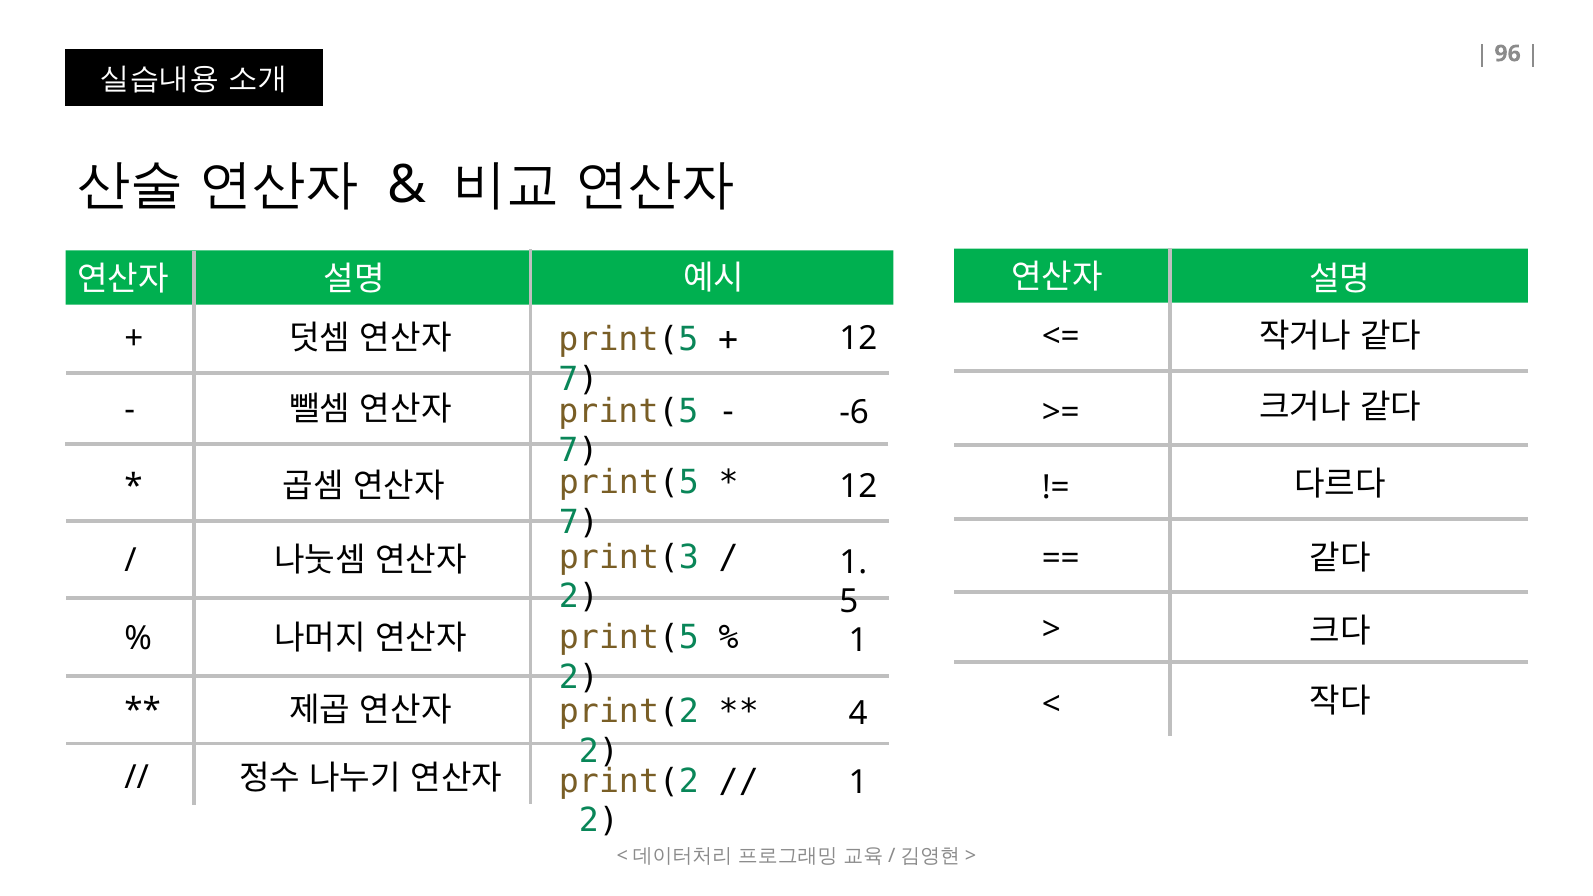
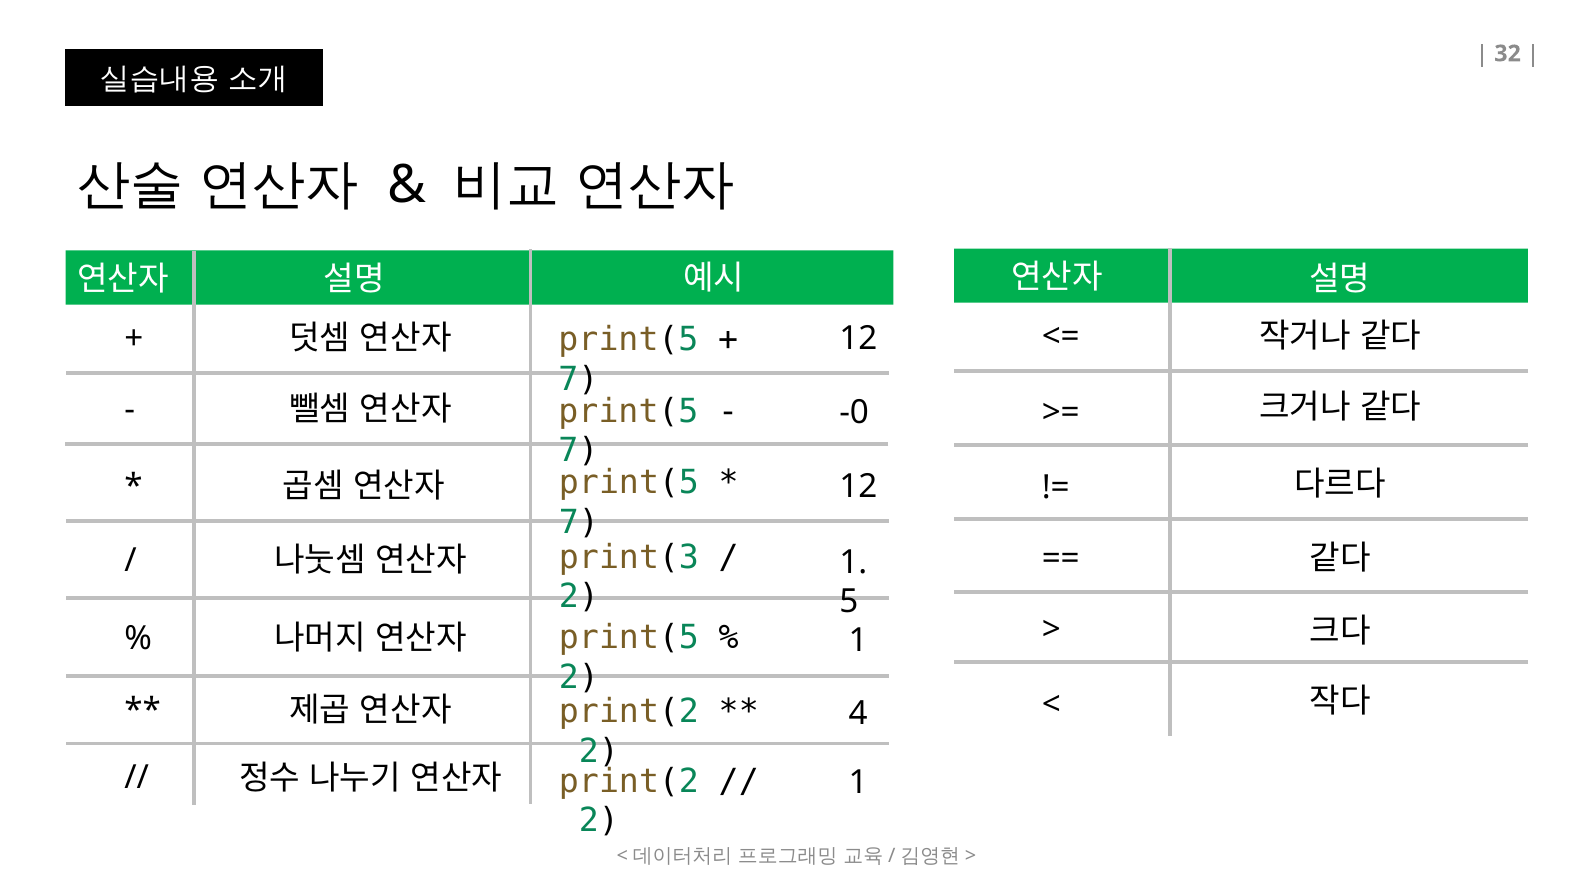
96: 96 -> 32
-6: -6 -> -0
